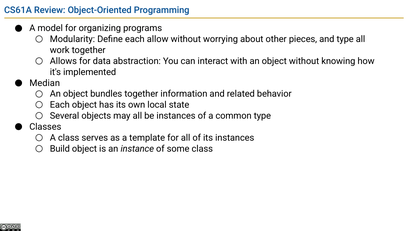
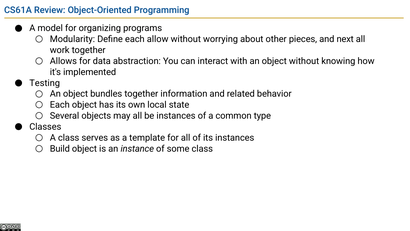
and type: type -> next
Median: Median -> Testing
